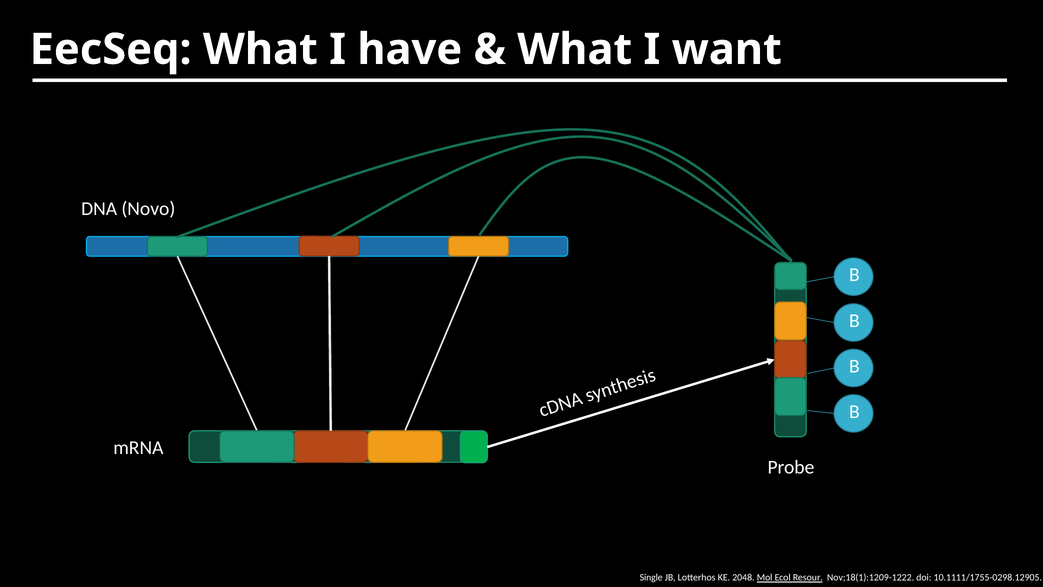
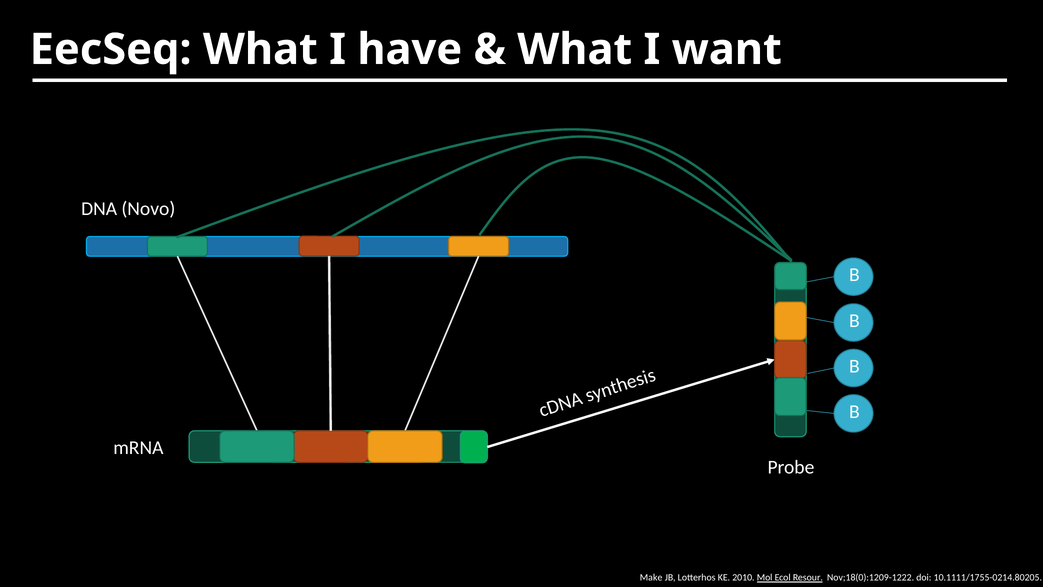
Single: Single -> Make
2048: 2048 -> 2010
Nov;18(1):1209-1222: Nov;18(1):1209-1222 -> Nov;18(0):1209-1222
10.1111/1755-0298.12905: 10.1111/1755-0298.12905 -> 10.1111/1755-0214.80205
